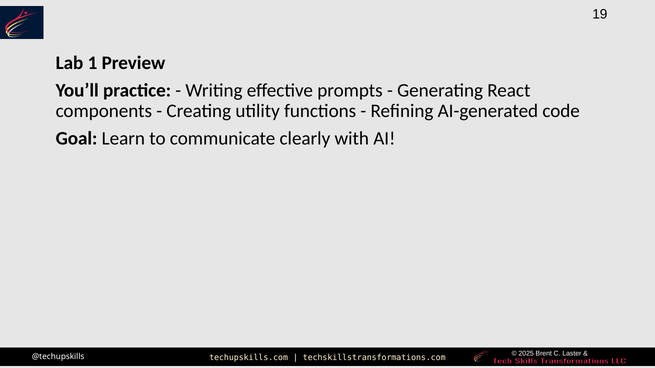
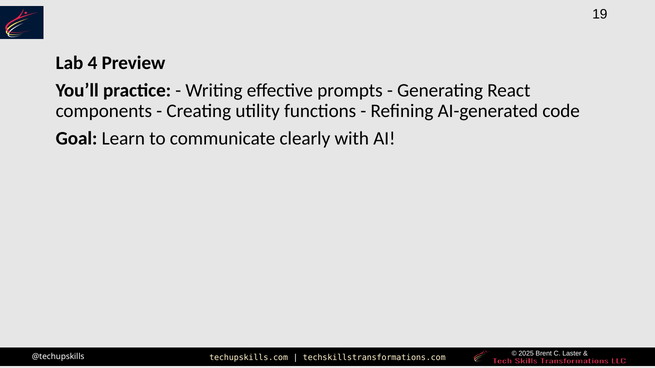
1: 1 -> 4
